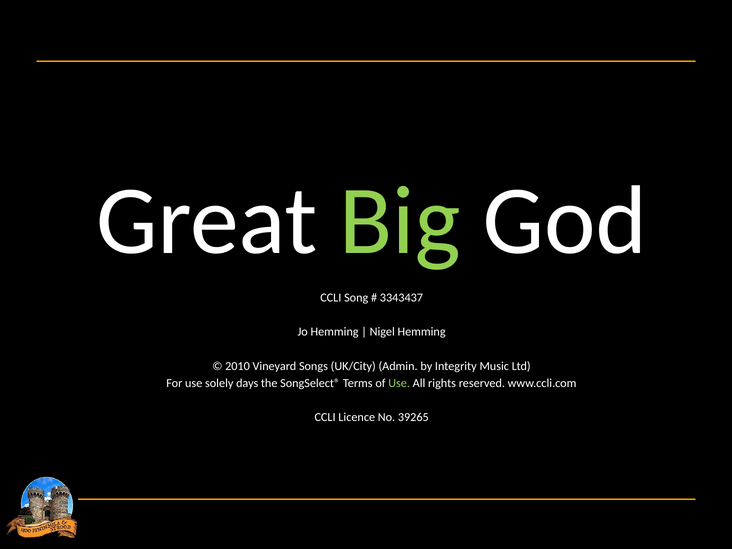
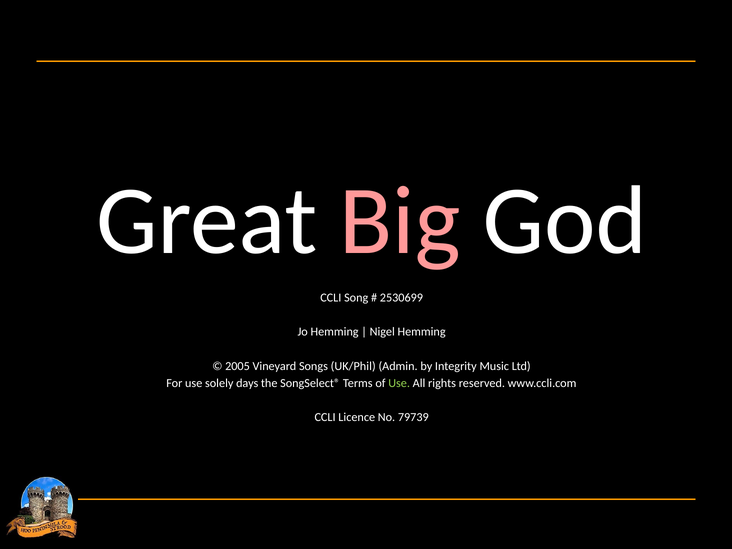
Big colour: light green -> pink
3343437: 3343437 -> 2530699
2010: 2010 -> 2005
UK/City: UK/City -> UK/Phil
39265: 39265 -> 79739
